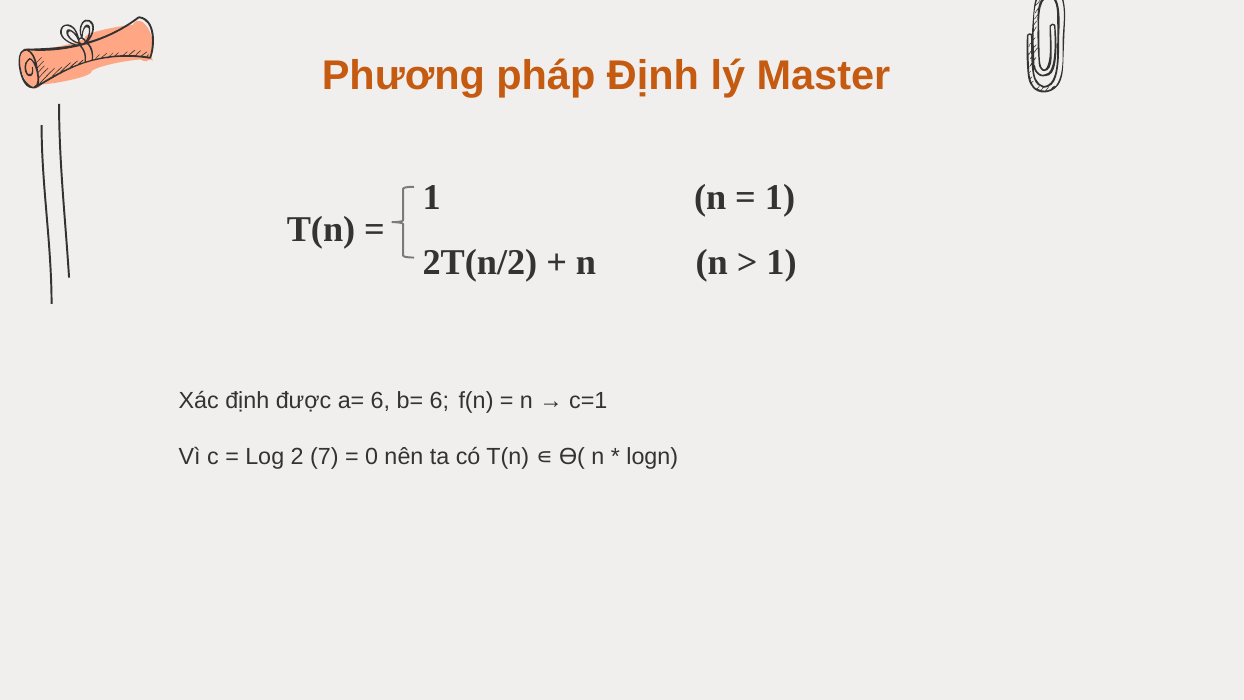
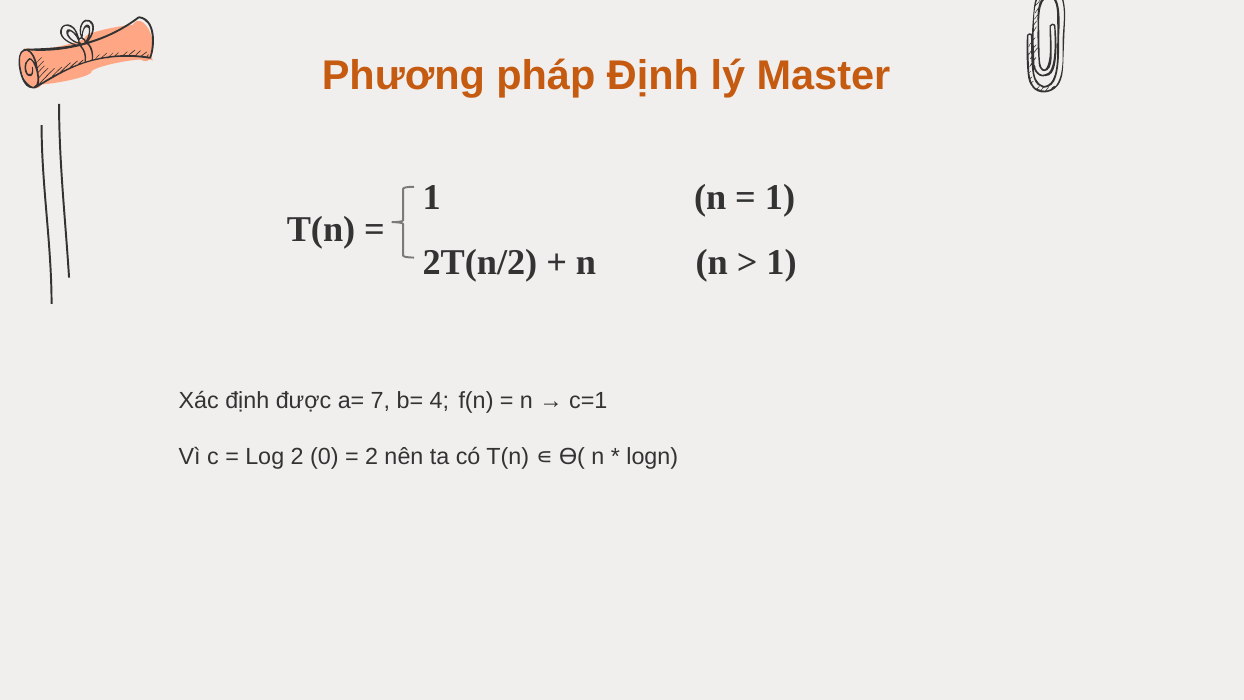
a= 6: 6 -> 7
b= 6: 6 -> 4
7: 7 -> 0
0 at (372, 457): 0 -> 2
